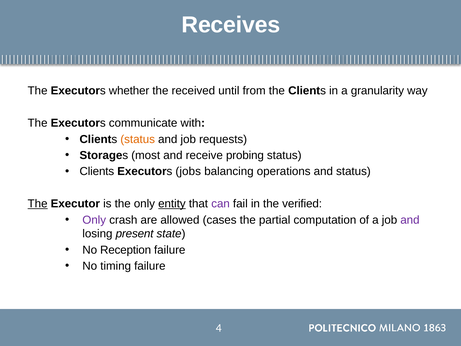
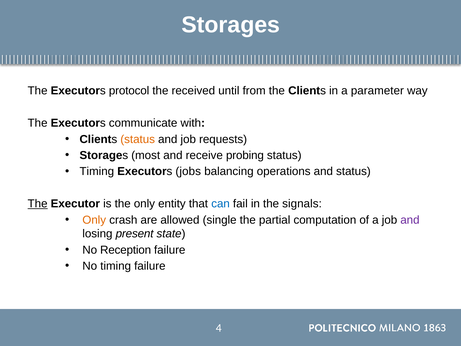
Receives at (231, 25): Receives -> Storages
whether: whether -> protocol
granularity: granularity -> parameter
Clients at (97, 171): Clients -> Timing
entity underline: present -> none
can colour: purple -> blue
verified: verified -> signals
Only at (94, 220) colour: purple -> orange
cases: cases -> single
